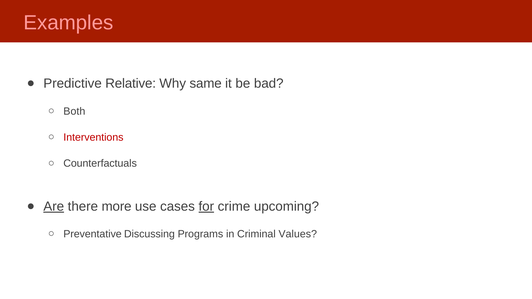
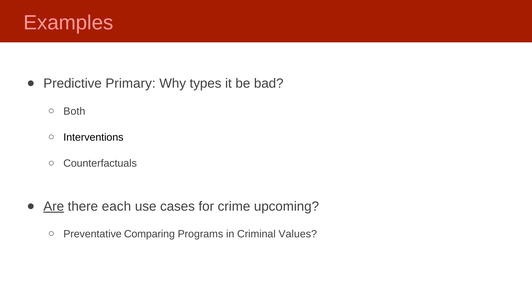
Relative: Relative -> Primary
same: same -> types
Interventions colour: red -> black
more: more -> each
for underline: present -> none
Discussing: Discussing -> Comparing
